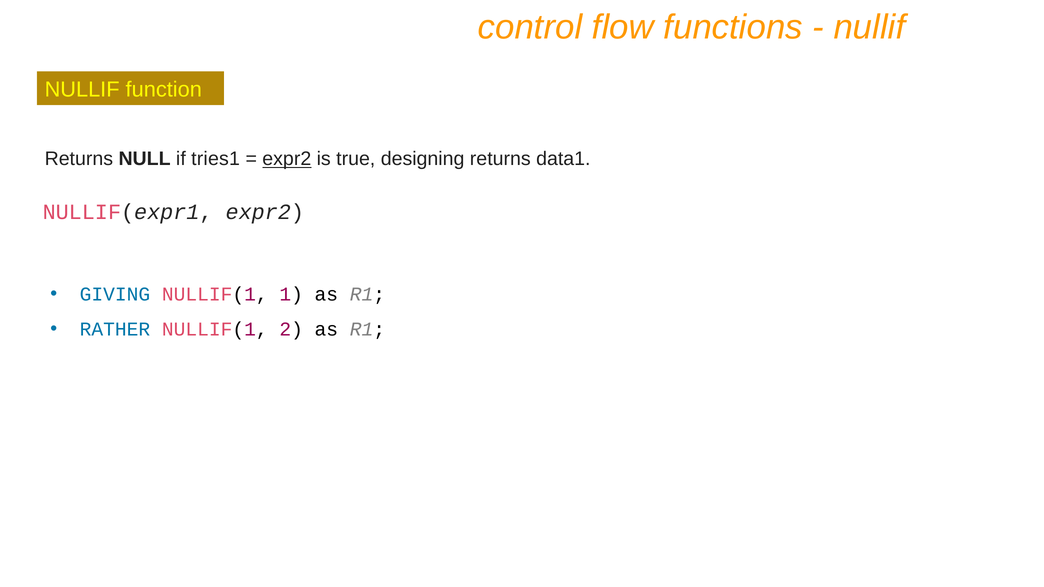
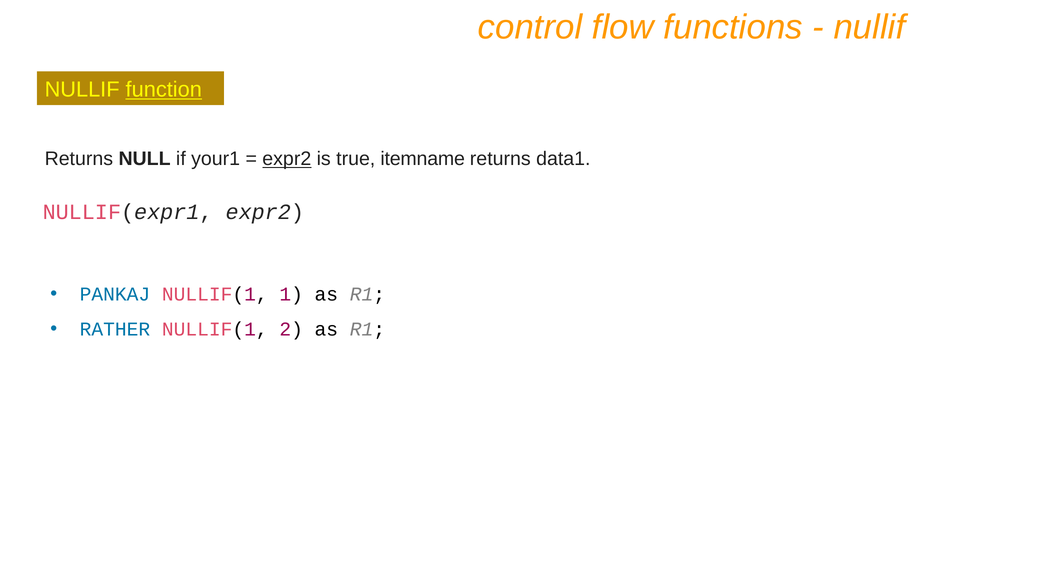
function underline: none -> present
tries1: tries1 -> your1
designing: designing -> itemname
GIVING: GIVING -> PANKAJ
